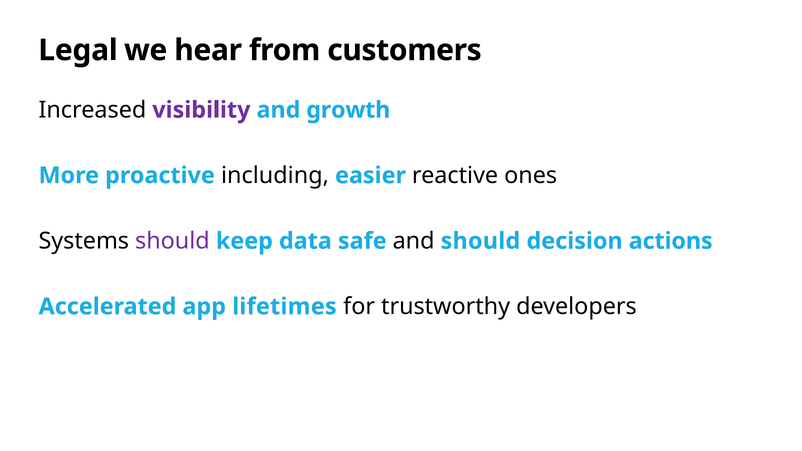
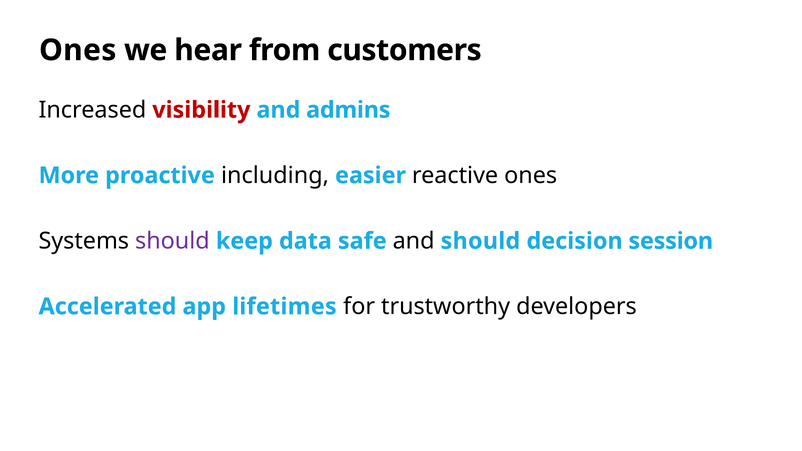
Legal at (78, 50): Legal -> Ones
visibility colour: purple -> red
growth: growth -> admins
actions: actions -> session
